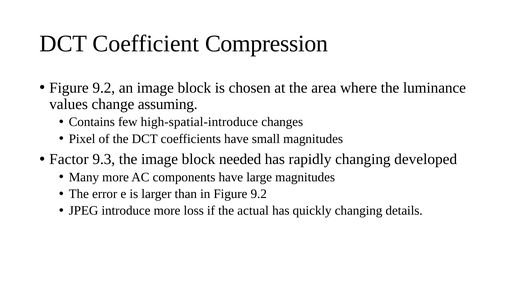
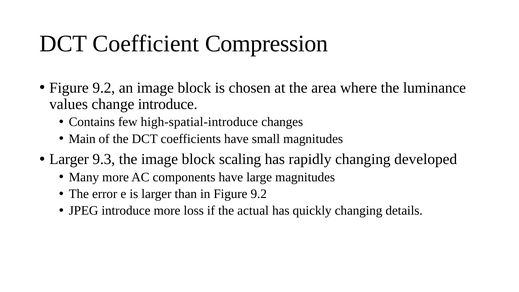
change assuming: assuming -> introduce
Pixel: Pixel -> Main
Factor at (69, 159): Factor -> Larger
needed: needed -> scaling
